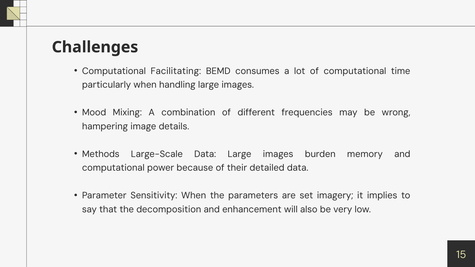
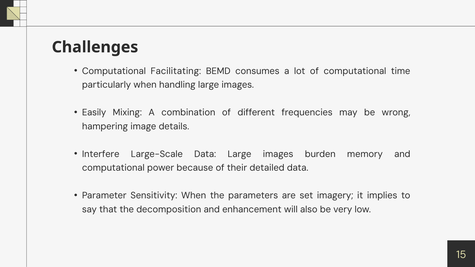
Mood: Mood -> Easily
Methods: Methods -> Interfere
